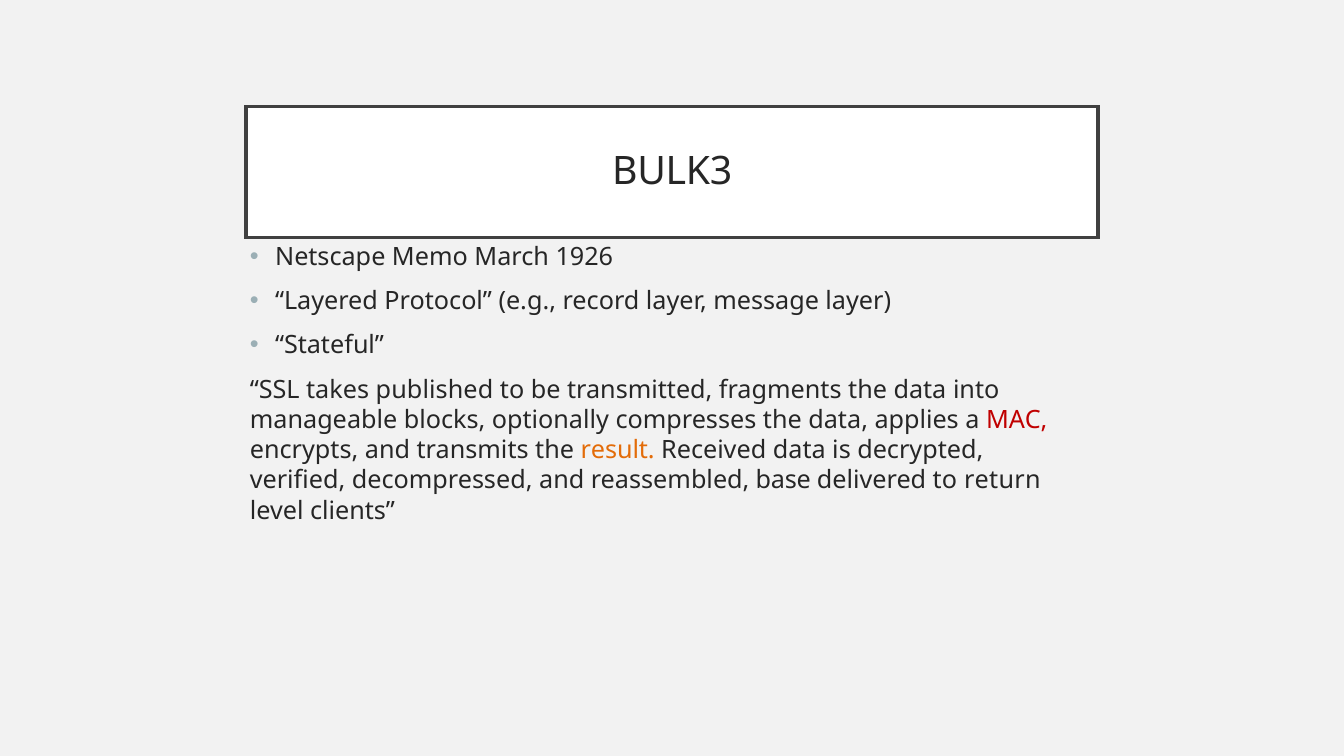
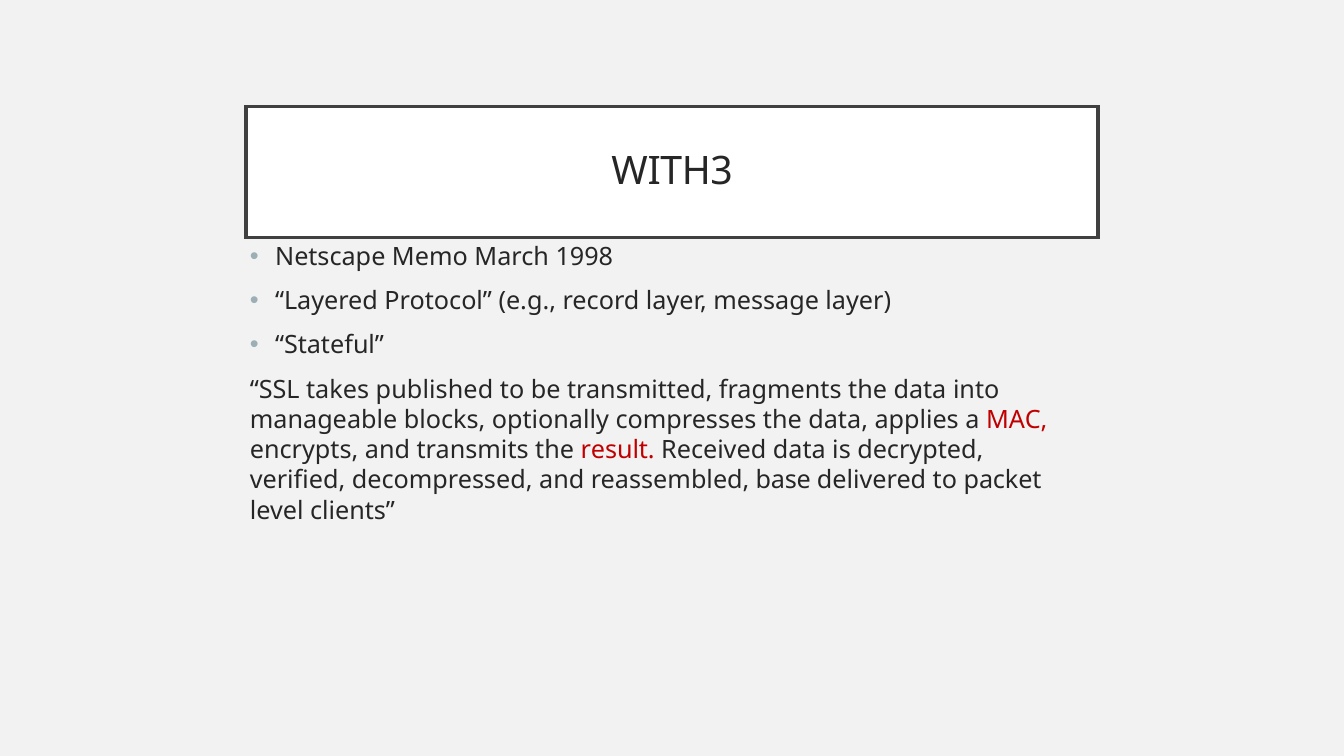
BULK3: BULK3 -> WITH3
1926: 1926 -> 1998
result colour: orange -> red
return: return -> packet
